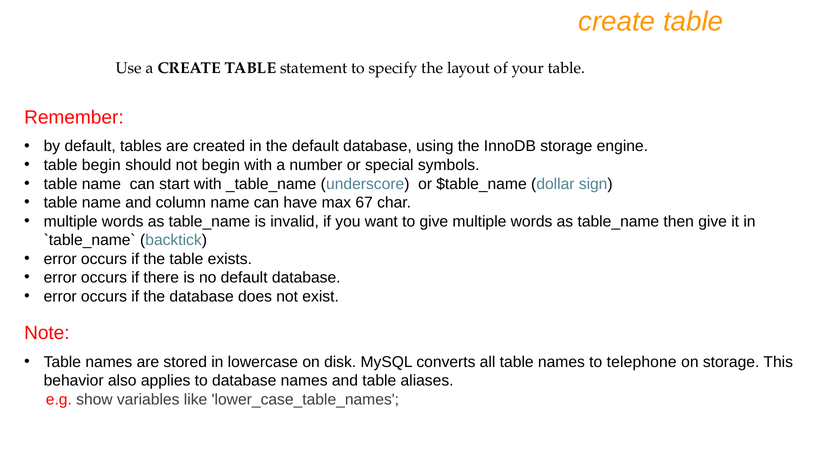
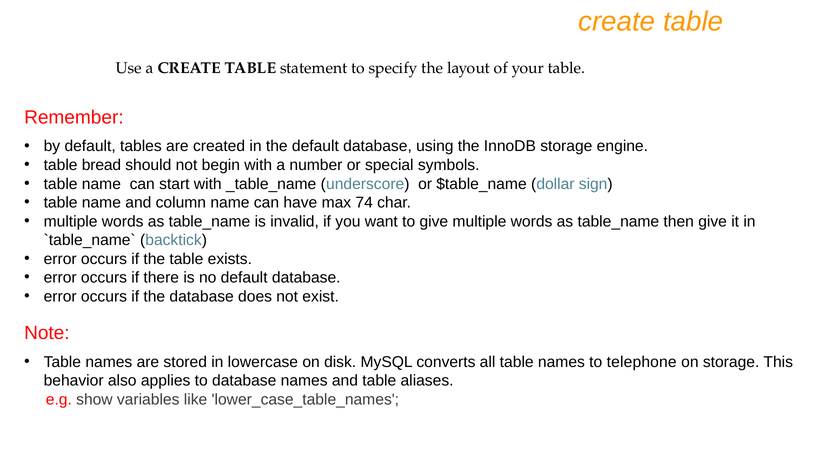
table begin: begin -> bread
67: 67 -> 74
